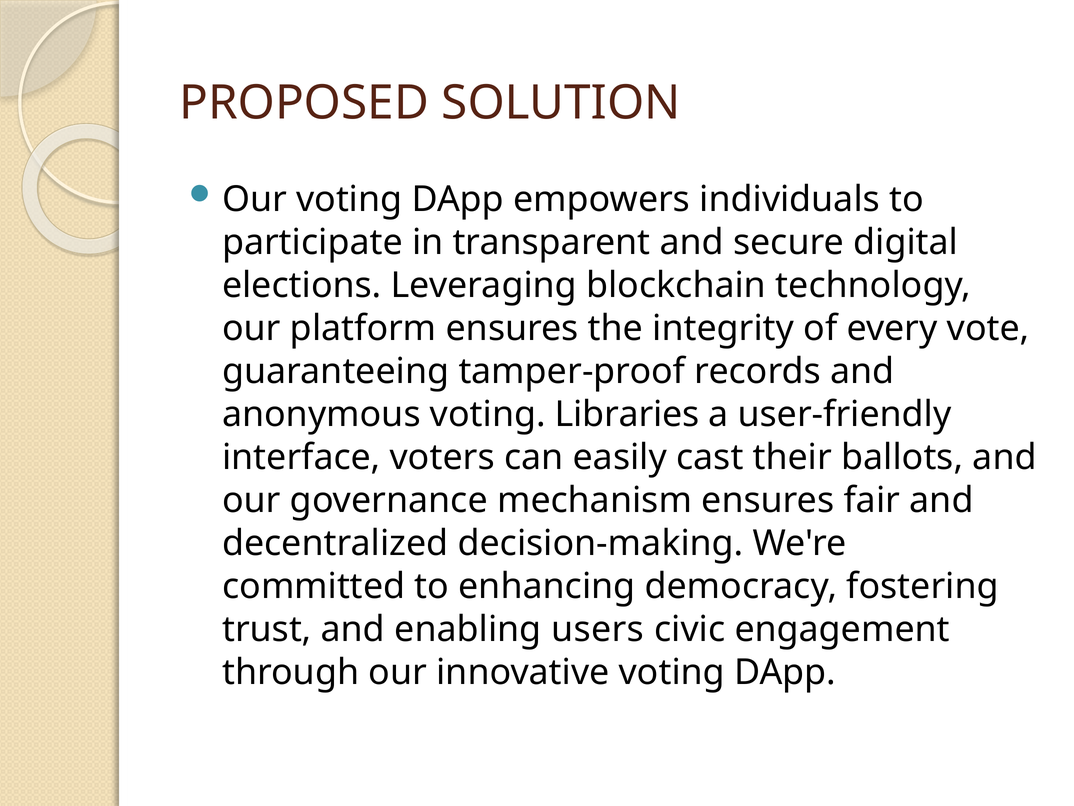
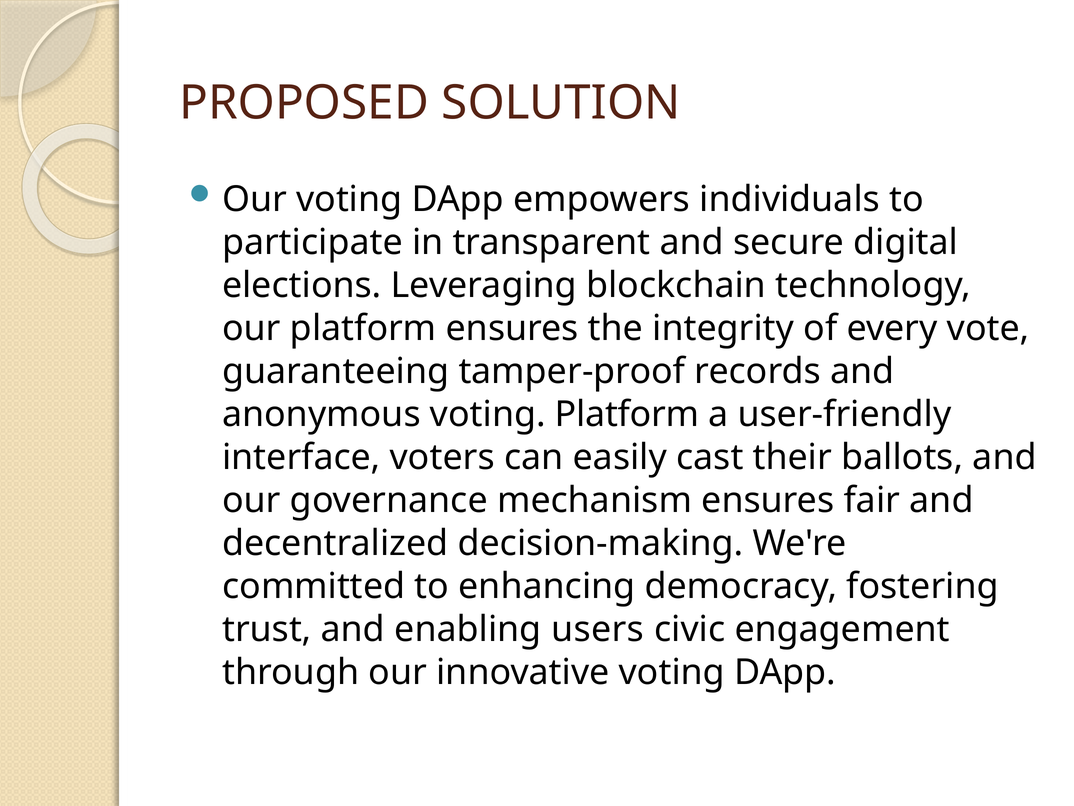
voting Libraries: Libraries -> Platform
